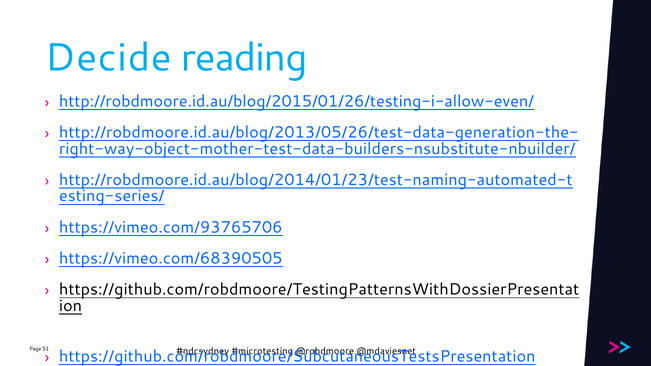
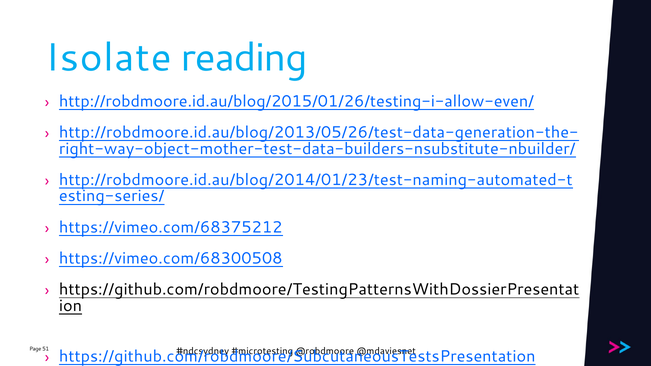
Decide: Decide -> Isolate
https://vimeo.com/93765706: https://vimeo.com/93765706 -> https://vimeo.com/68375212
https://vimeo.com/68390505: https://vimeo.com/68390505 -> https://vimeo.com/68300508
